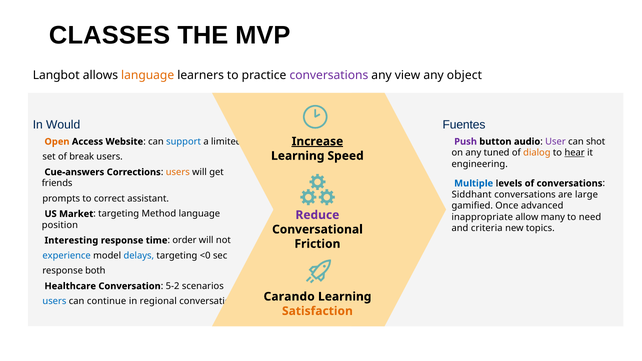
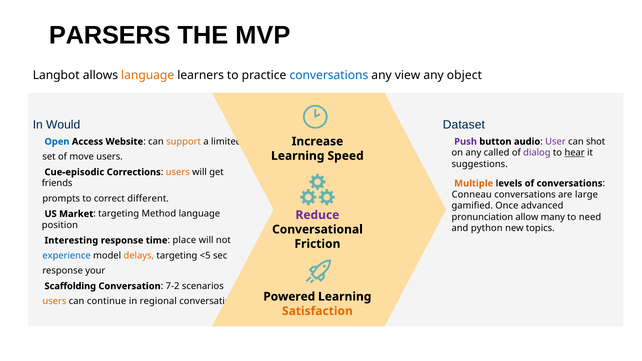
CLASSES: CLASSES -> PARSERS
conversations at (329, 75) colour: purple -> blue
Fuentes: Fuentes -> Dataset
Open colour: orange -> blue
support colour: blue -> orange
Increase underline: present -> none
tuned: tuned -> called
dialog colour: orange -> purple
break: break -> move
engineering: engineering -> suggestions
Cue-answers: Cue-answers -> Cue-episodic
Multiple colour: blue -> orange
Siddhant: Siddhant -> Conneau
assistant: assistant -> different
inappropriate: inappropriate -> pronunciation
criteria: criteria -> python
order: order -> place
delays colour: blue -> orange
<0: <0 -> <5
both: both -> your
Healthcare: Healthcare -> Scaffolding
5-2: 5-2 -> 7-2
Carando: Carando -> Powered
users at (54, 301) colour: blue -> orange
